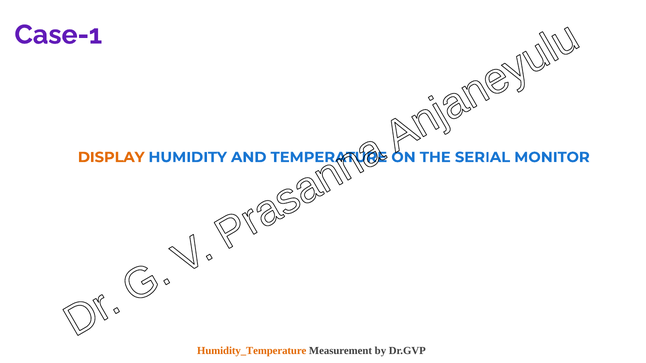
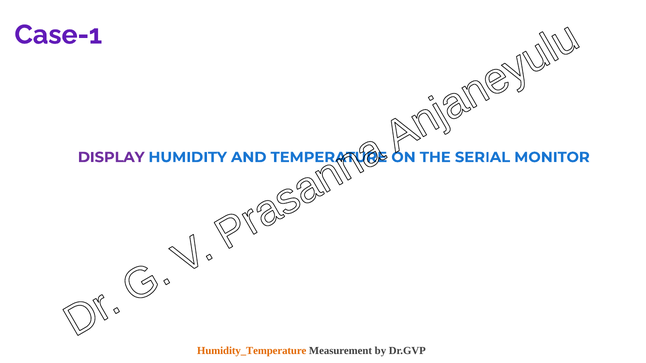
DISPLAY colour: orange -> purple
